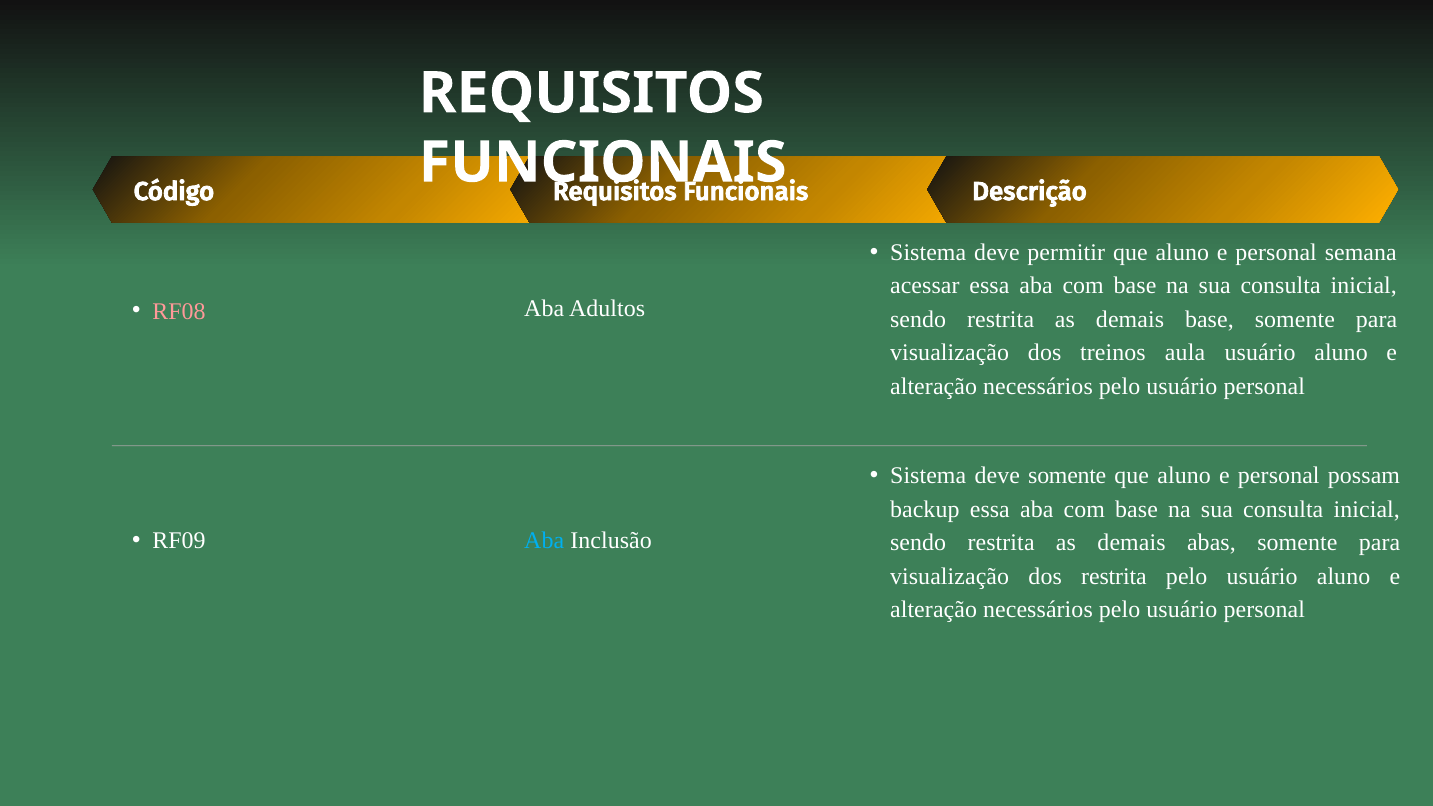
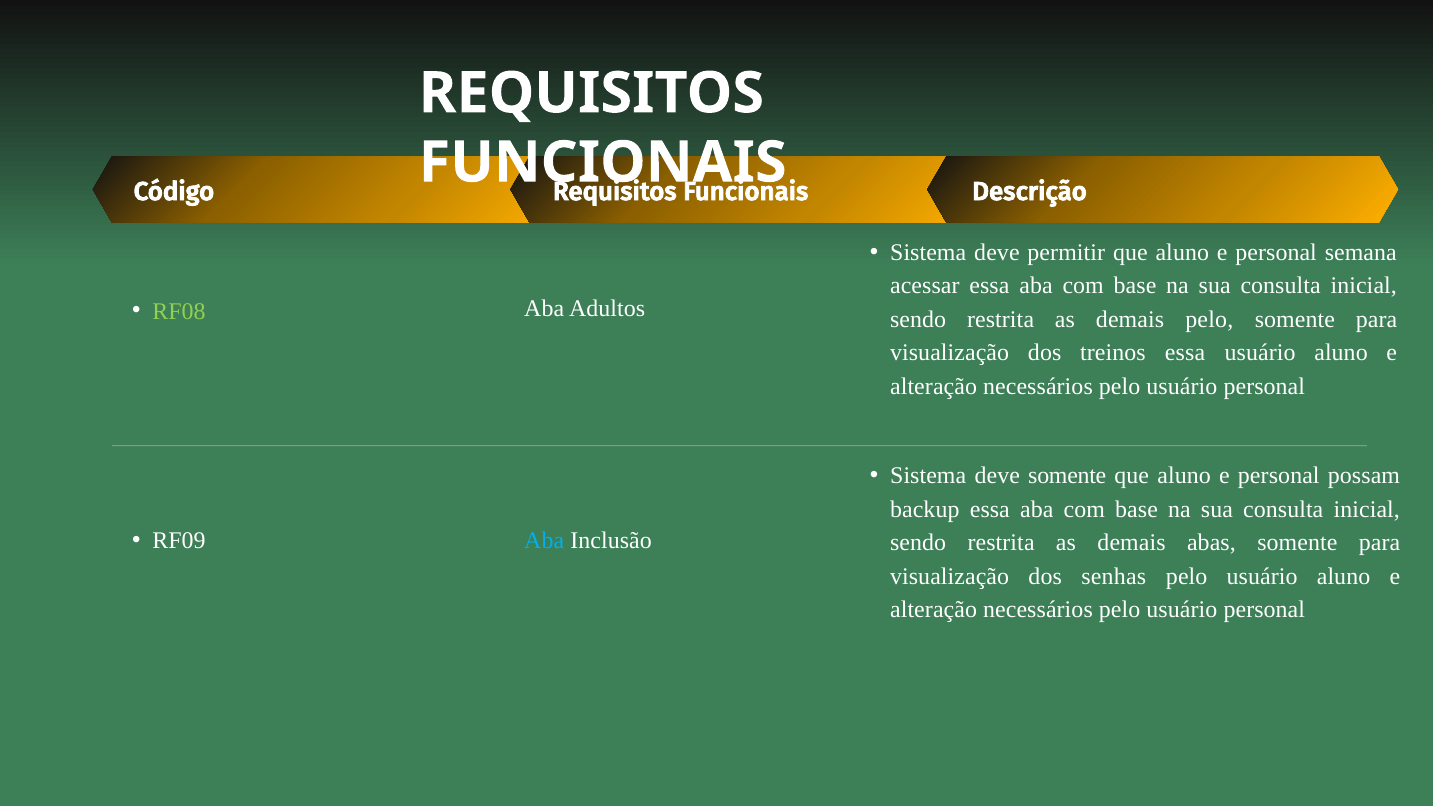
RF08 colour: pink -> light green
demais base: base -> pelo
treinos aula: aula -> essa
dos restrita: restrita -> senhas
